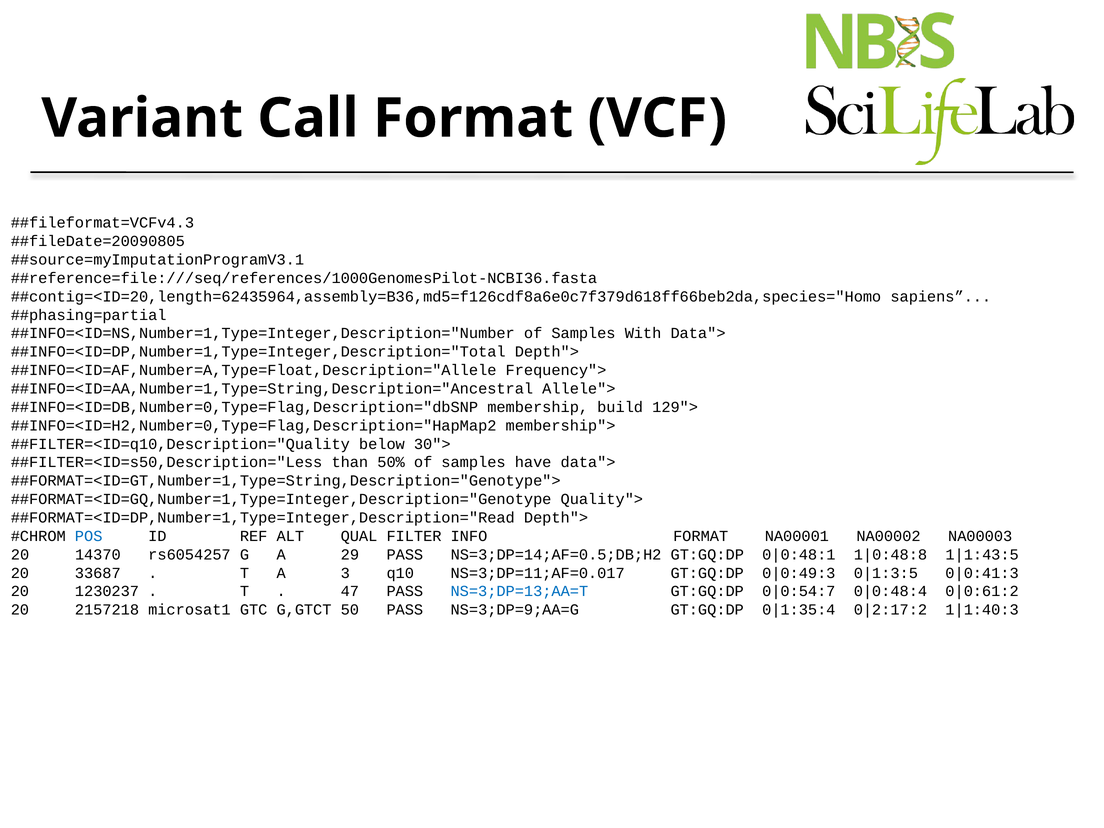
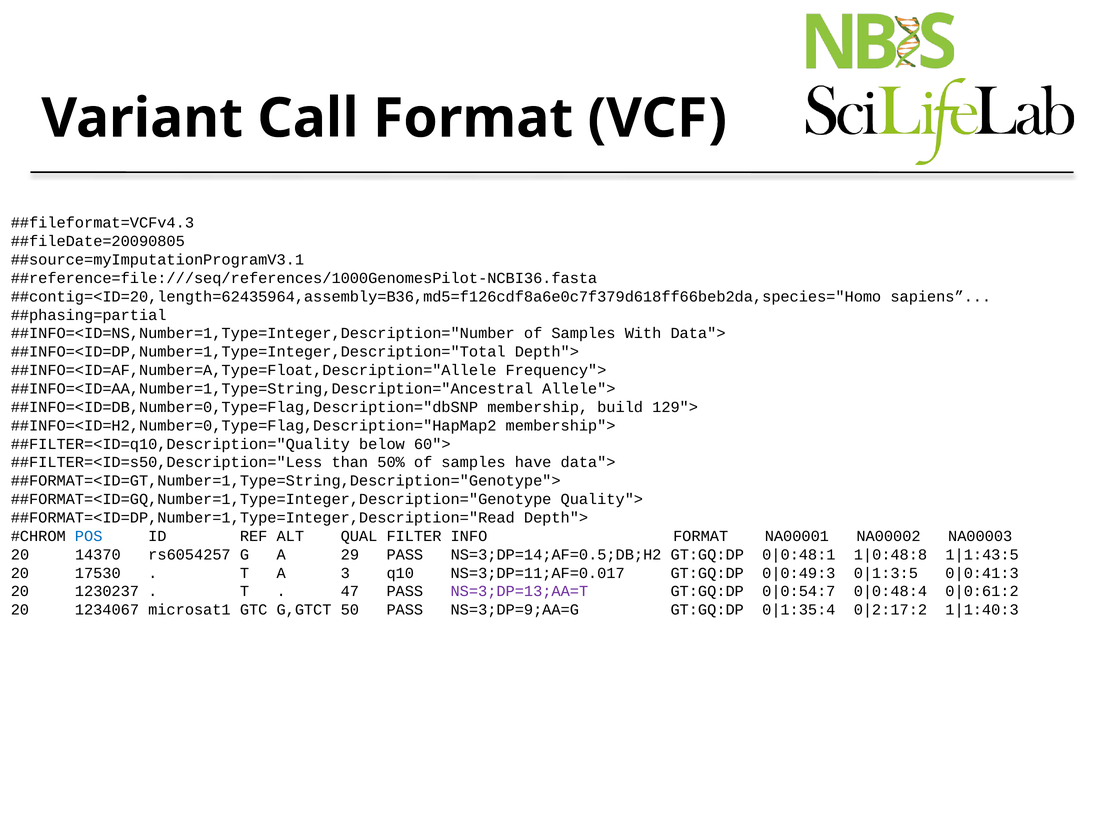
30">: 30"> -> 60">
33687: 33687 -> 17530
NS=3;DP=13;AA=T colour: blue -> purple
2157218: 2157218 -> 1234067
